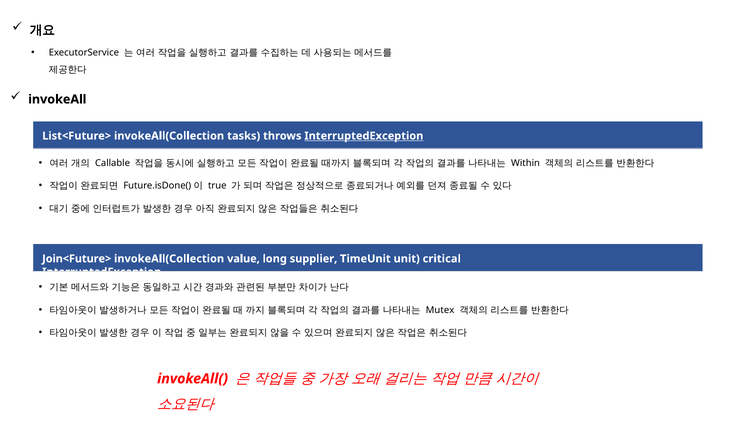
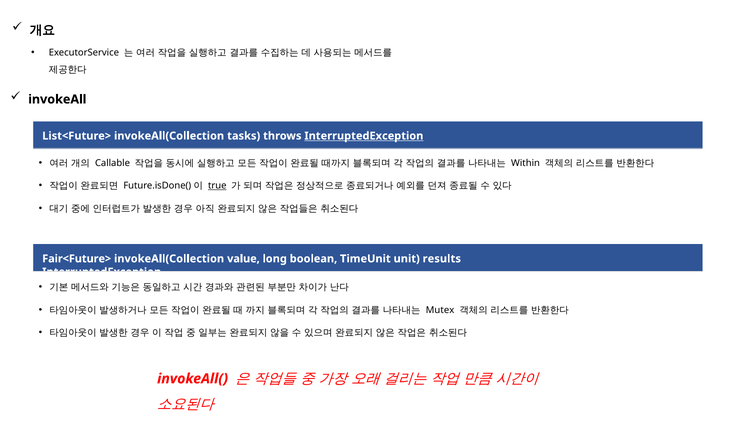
true underline: none -> present
Join<Future>: Join<Future> -> Fair<Future>
supplier: supplier -> boolean
critical: critical -> results
